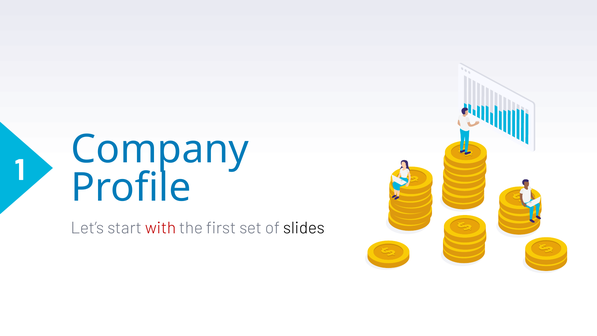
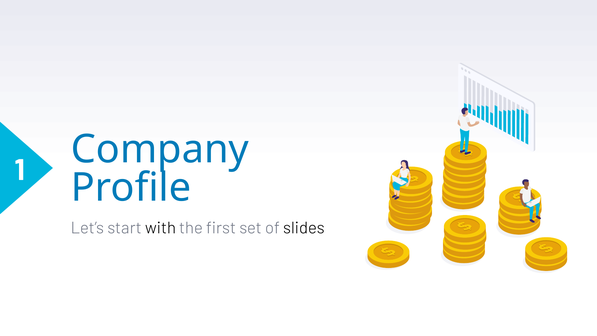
with colour: red -> black
